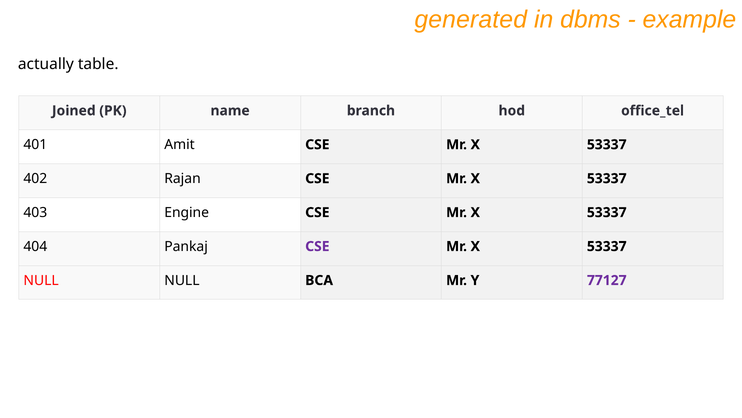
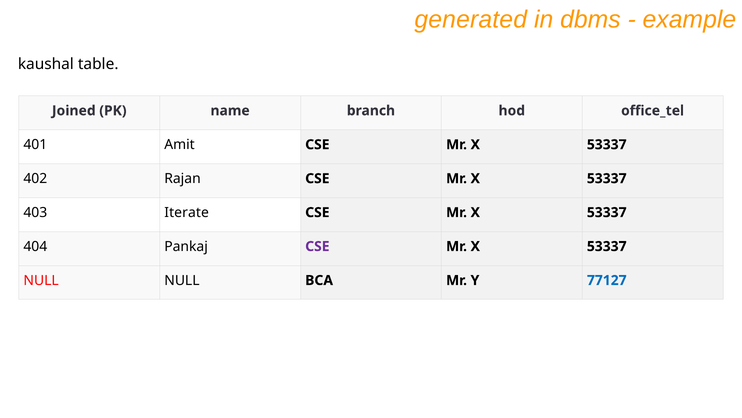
actually: actually -> kaushal
Engine: Engine -> Iterate
77127 colour: purple -> blue
